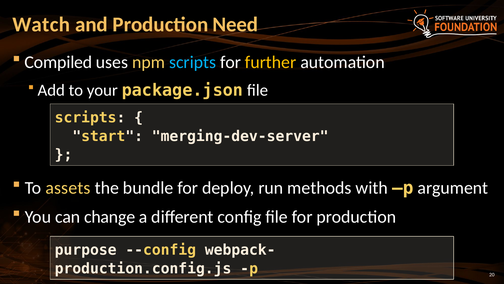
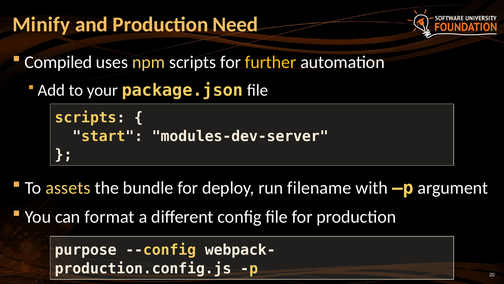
Watch: Watch -> Minify
scripts at (193, 62) colour: light blue -> white
merging-dev-server: merging-dev-server -> modules-dev-server
methods: methods -> filename
change: change -> format
